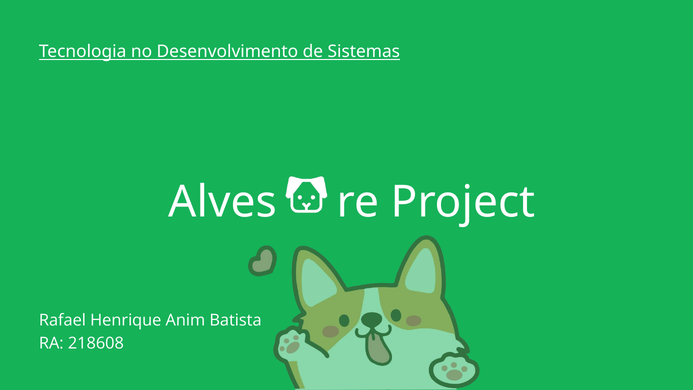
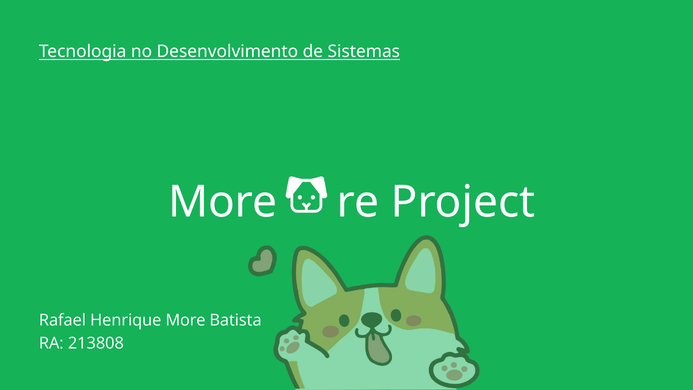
Alves at (223, 202): Alves -> More
Henrique Anim: Anim -> More
218608: 218608 -> 213808
